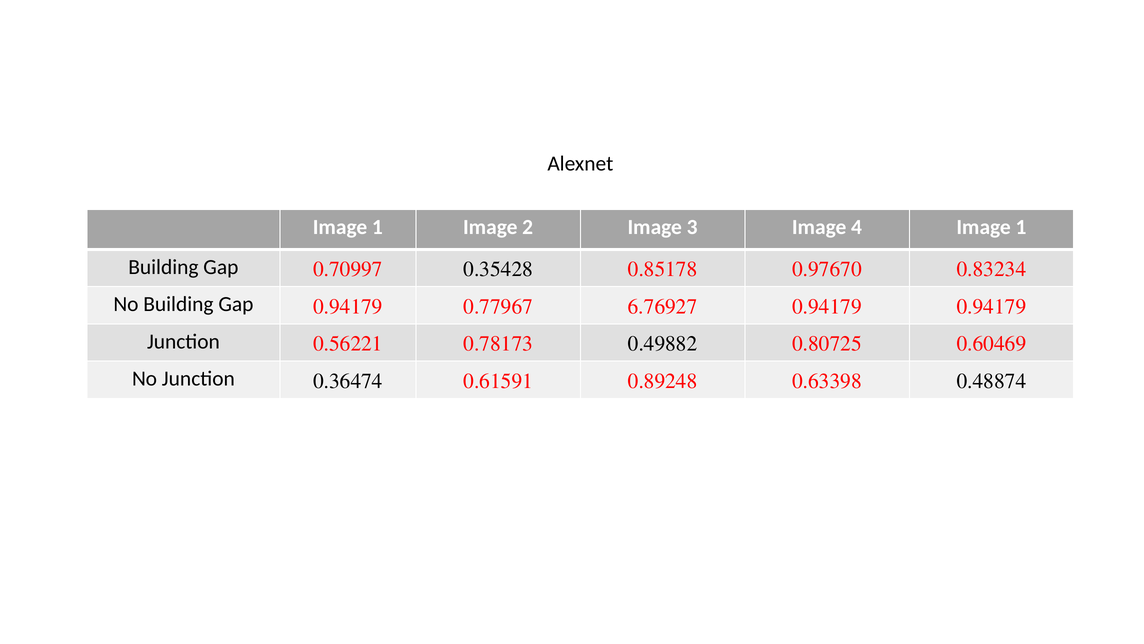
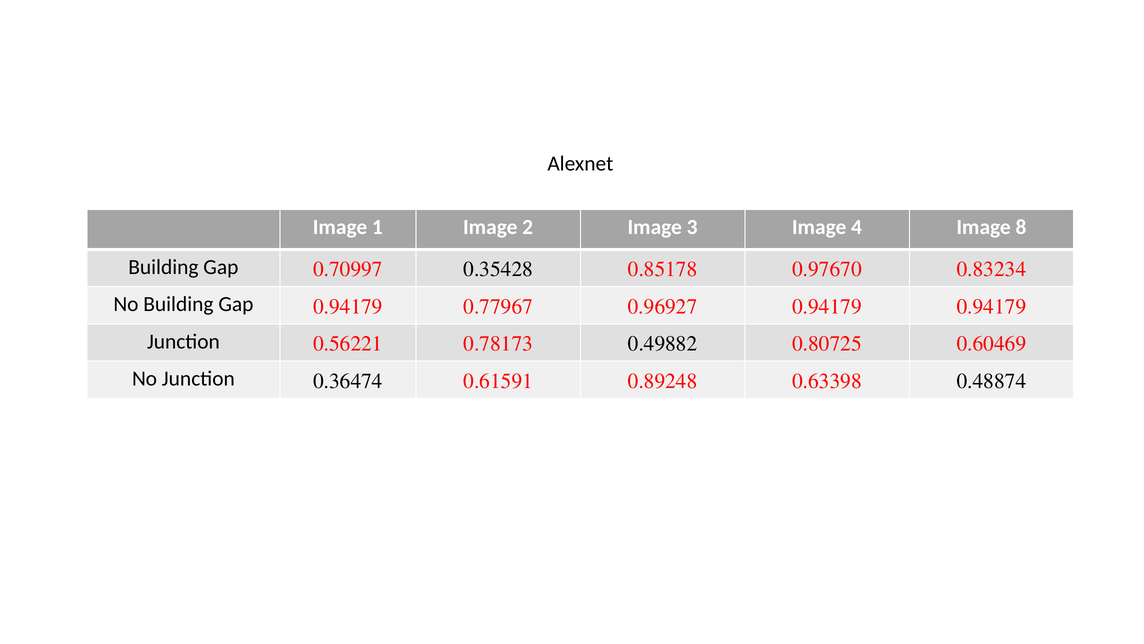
4 Image 1: 1 -> 8
6.76927: 6.76927 -> 0.96927
